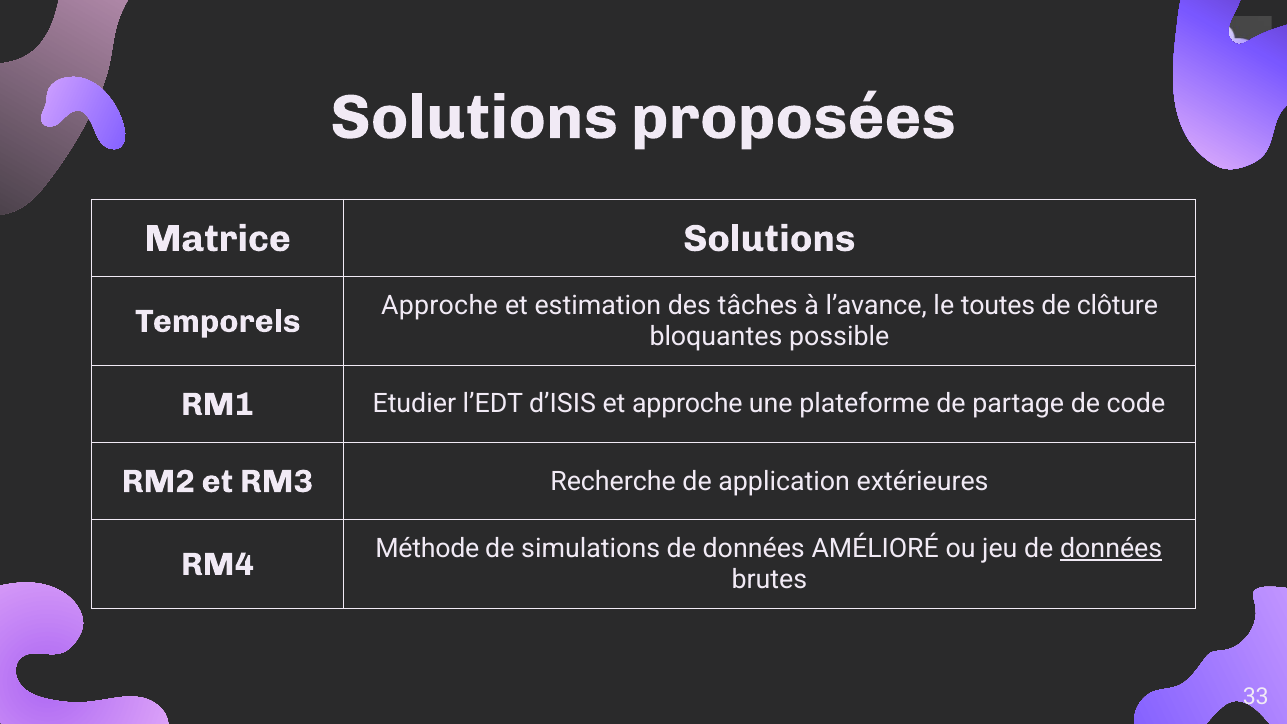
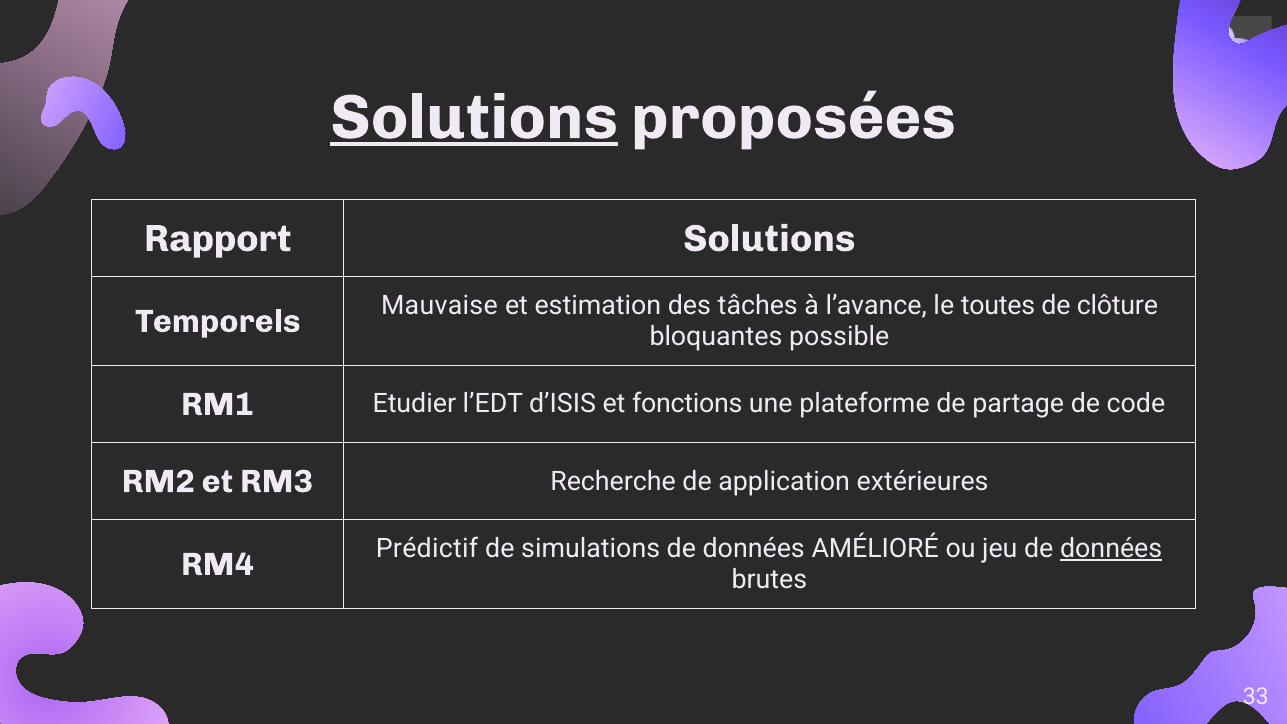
Solutions at (474, 117) underline: none -> present
Matrice: Matrice -> Rapport
Approche at (439, 305): Approche -> Mauvaise
et approche: approche -> fonctions
Méthode: Méthode -> Prédictif
